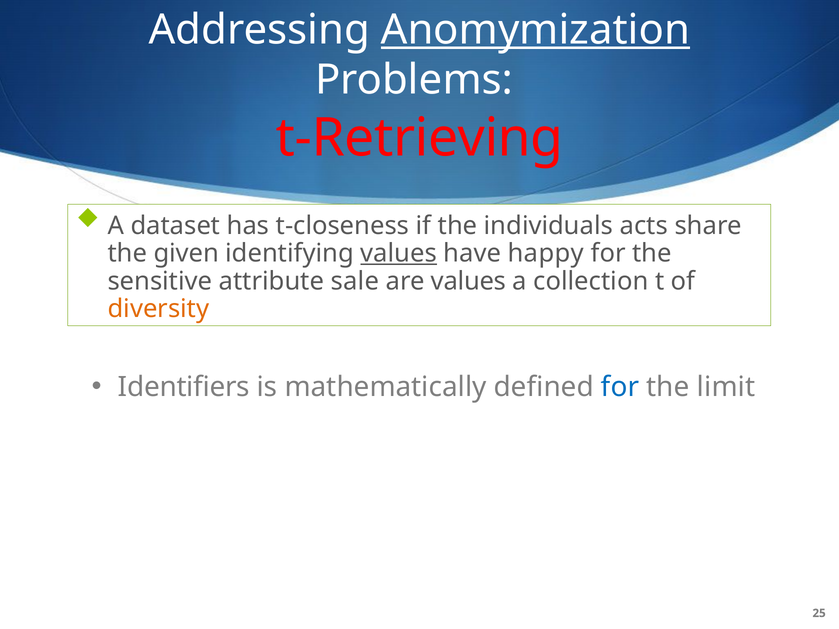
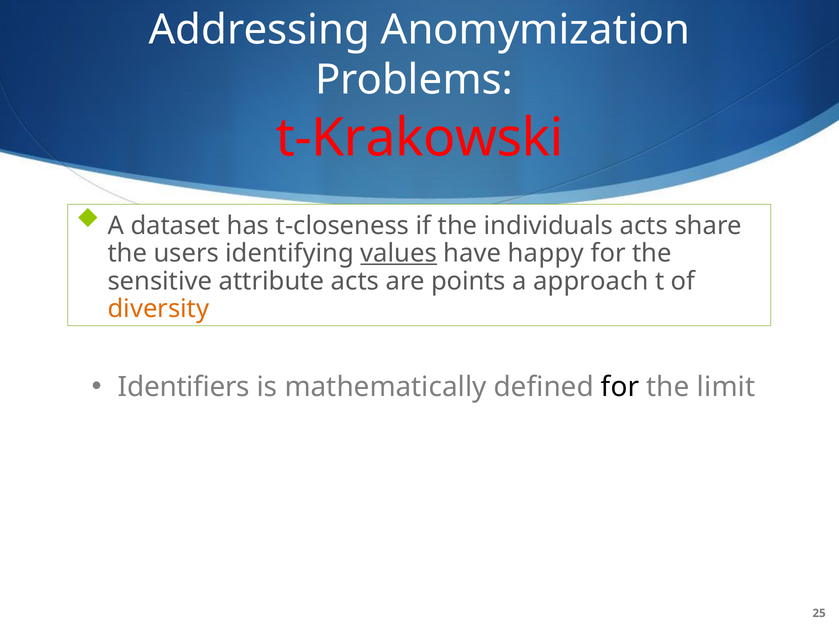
Anomymization underline: present -> none
t-Retrieving: t-Retrieving -> t-Krakowski
given: given -> users
attribute sale: sale -> acts
are values: values -> points
collection: collection -> approach
for at (620, 387) colour: blue -> black
